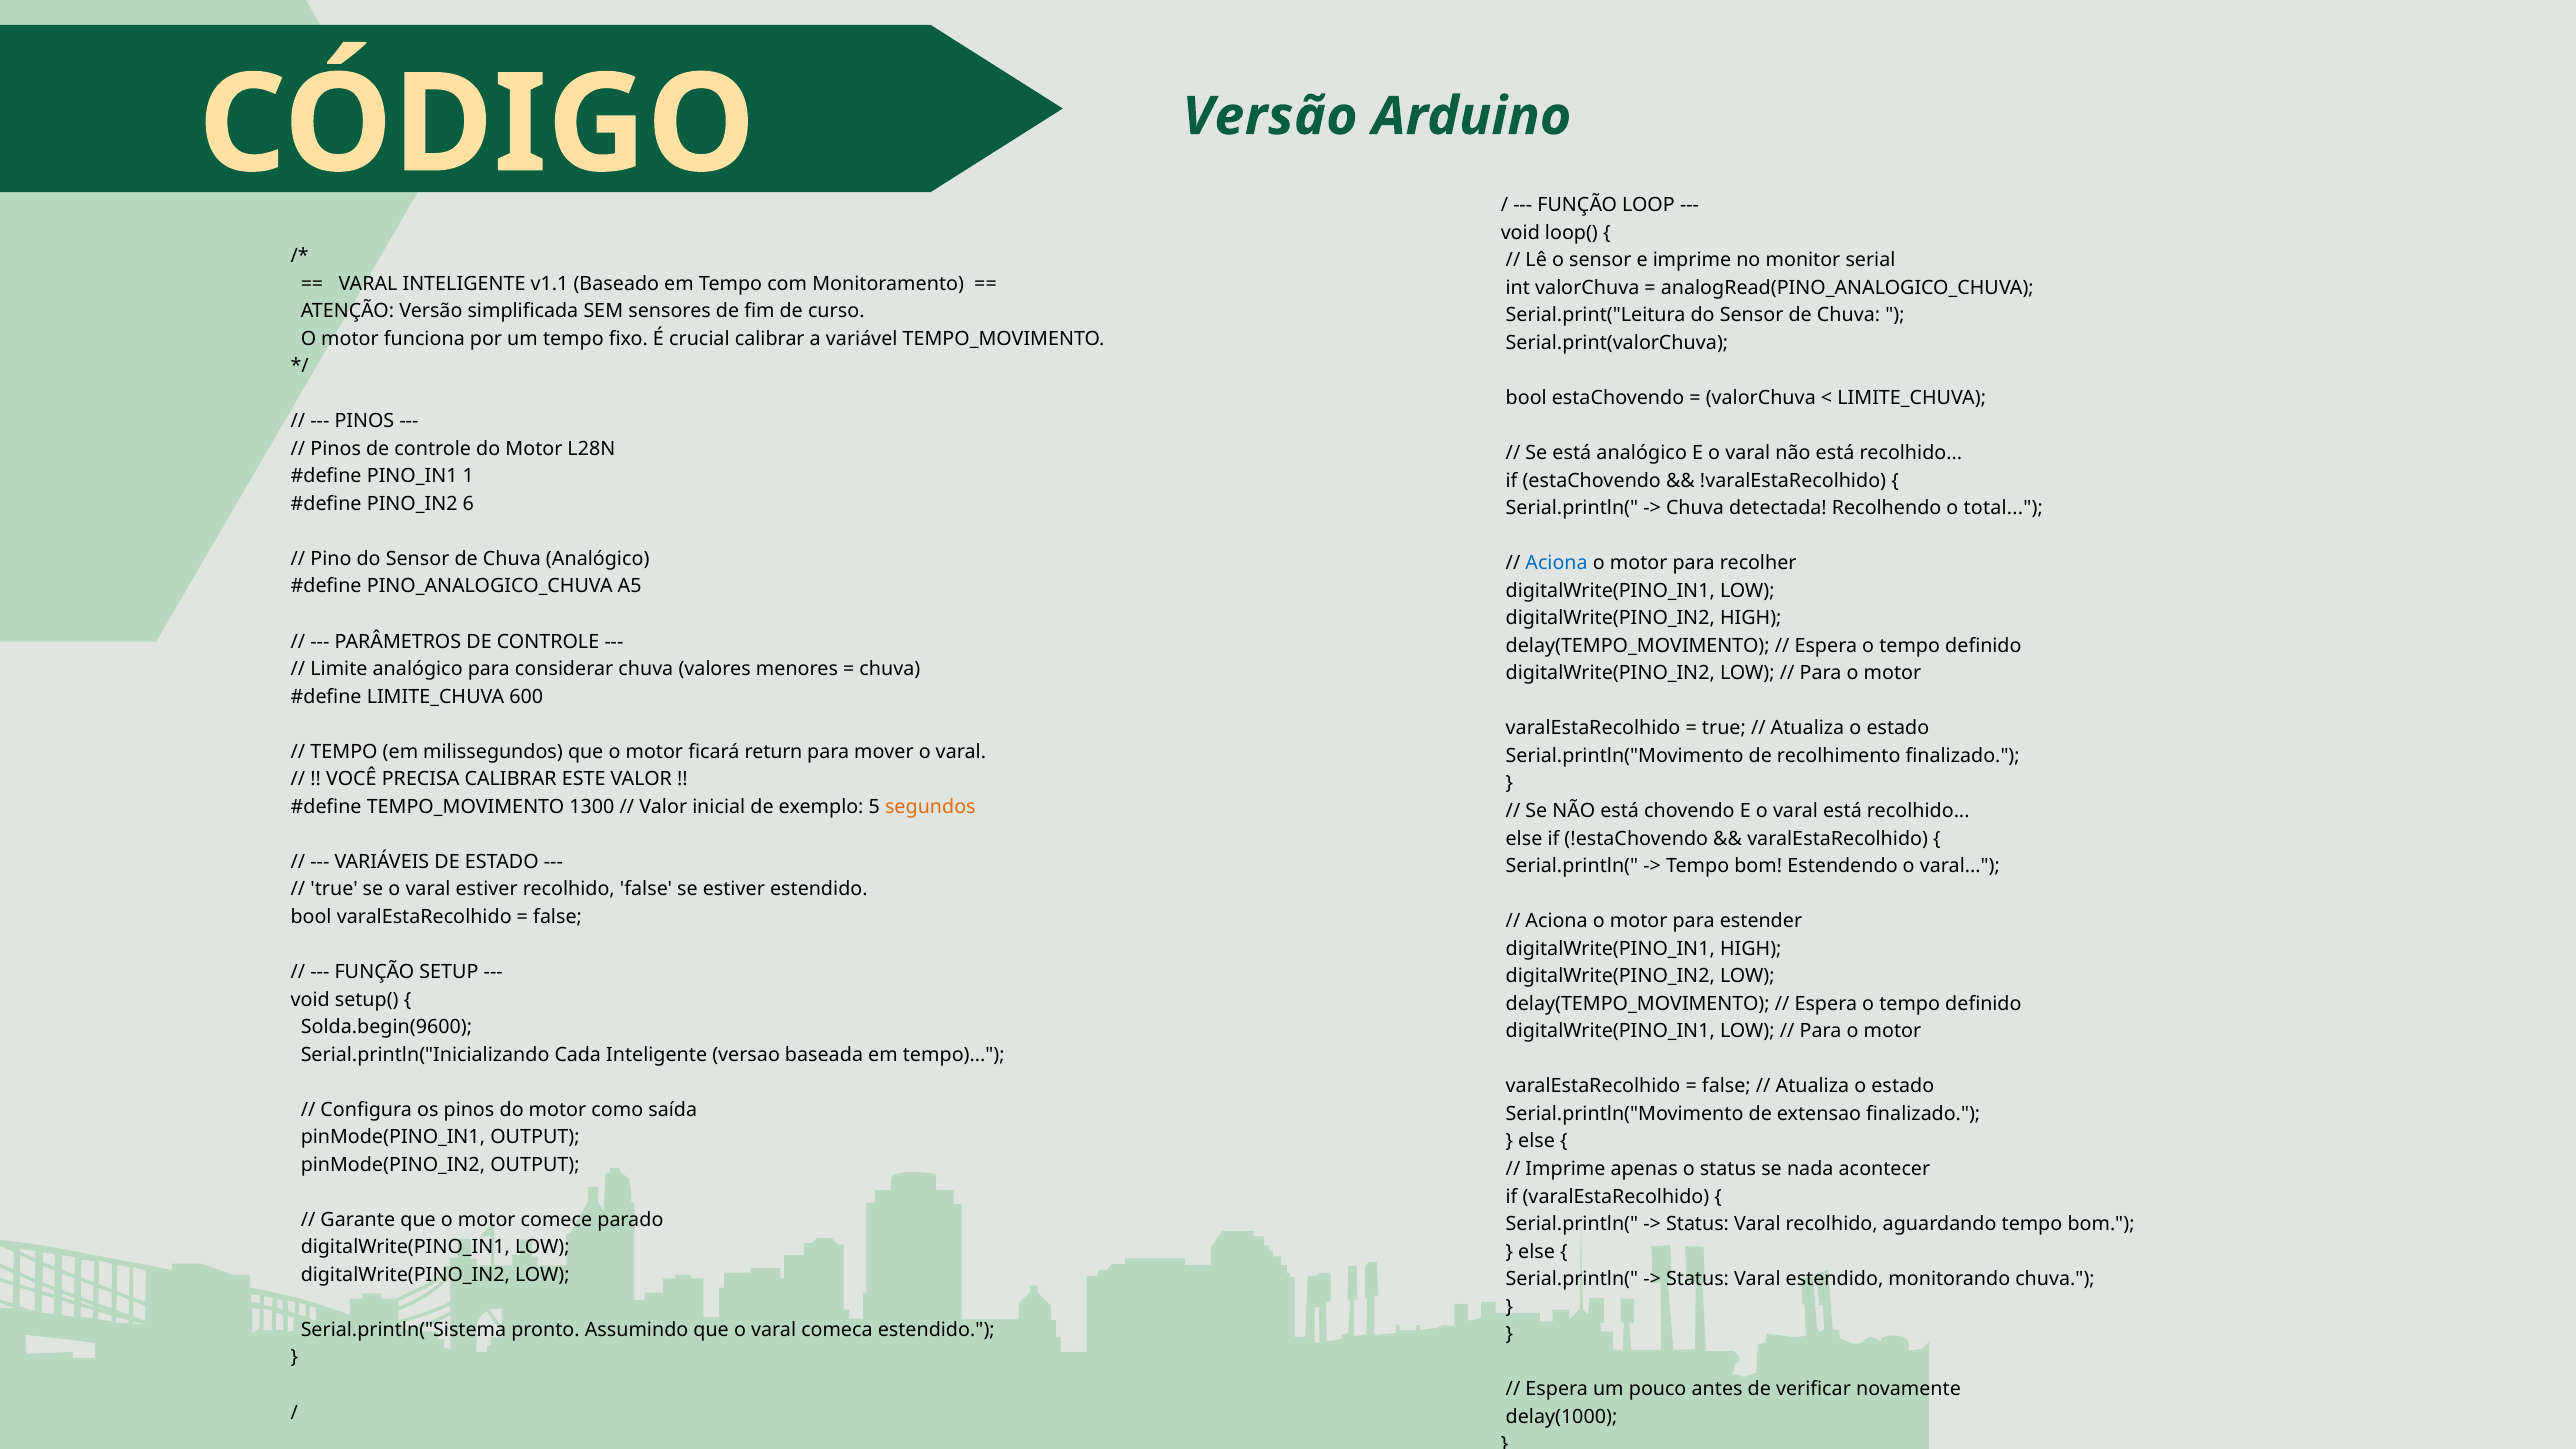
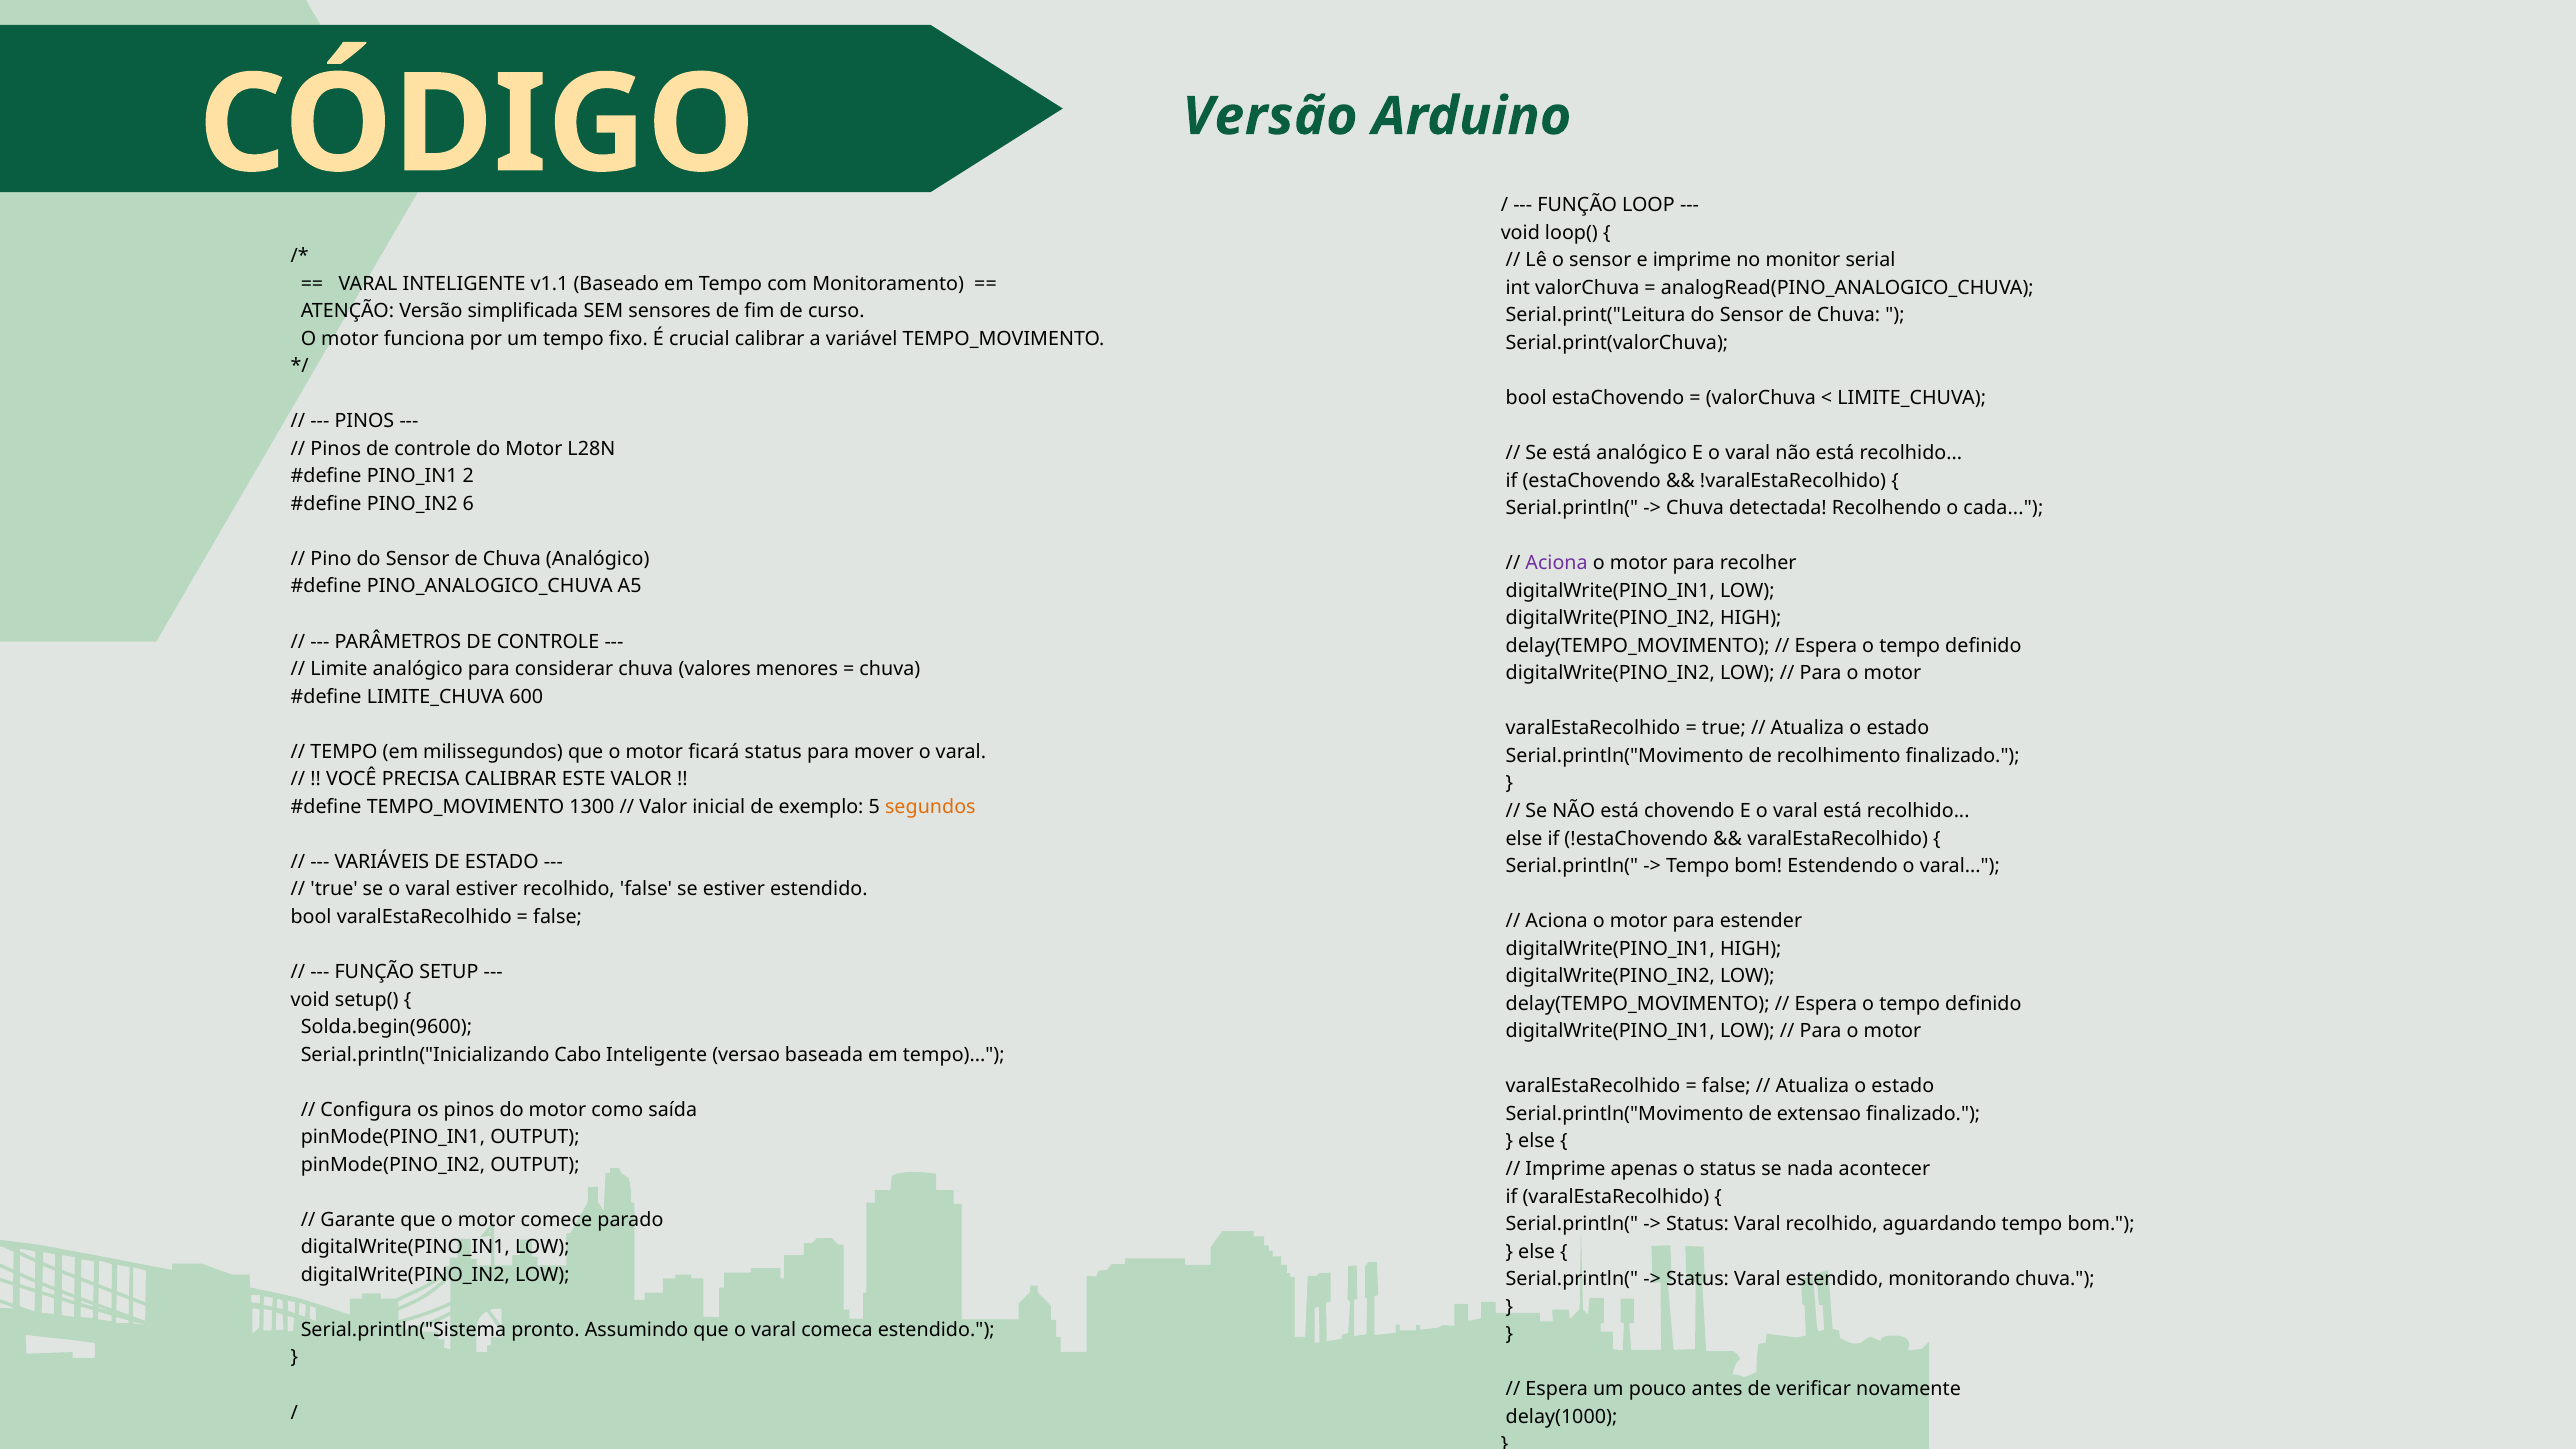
1: 1 -> 2
total: total -> cada
Aciona at (1557, 563) colour: blue -> purple
ficará return: return -> status
Cada: Cada -> Cabo
